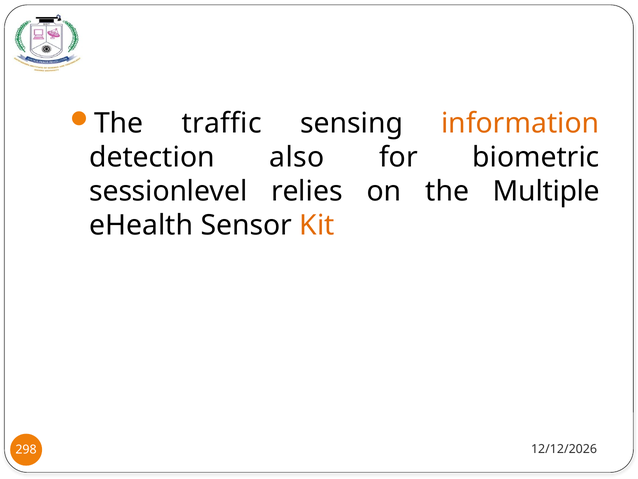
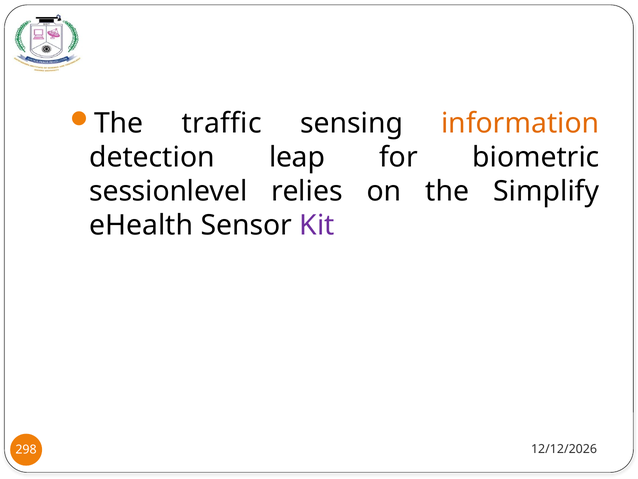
also: also -> leap
Multiple: Multiple -> Simplify
Kit colour: orange -> purple
